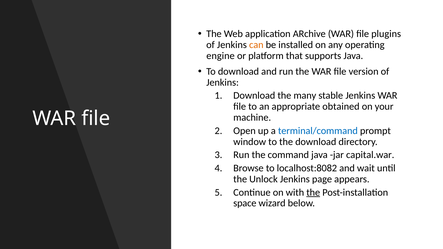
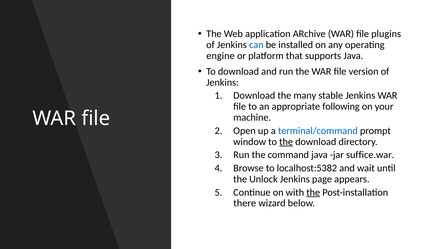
can colour: orange -> blue
obtained: obtained -> following
the at (286, 142) underline: none -> present
capital.war: capital.war -> suffice.war
localhost:8082: localhost:8082 -> localhost:5382
space: space -> there
